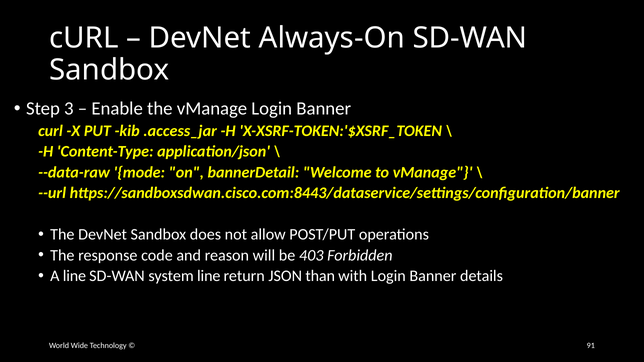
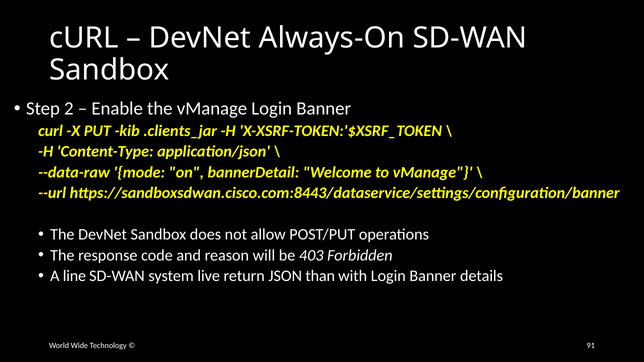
3: 3 -> 2
.access_jar: .access_jar -> .clients_jar
system line: line -> live
